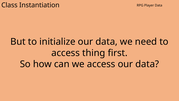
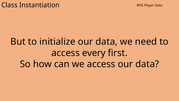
thing: thing -> every
